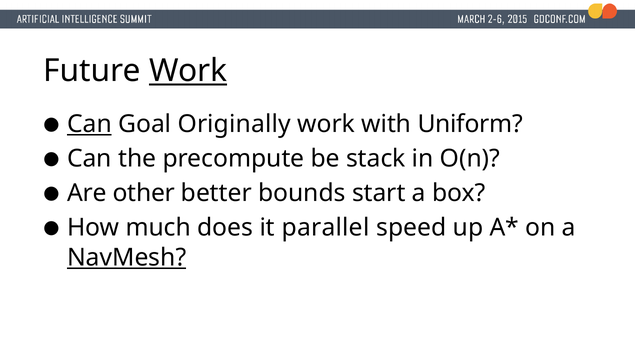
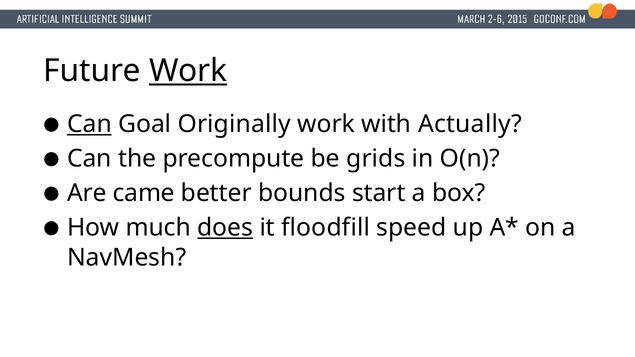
Uniform: Uniform -> Actually
stack: stack -> grids
other: other -> came
does underline: none -> present
parallel: parallel -> floodfill
NavMesh underline: present -> none
